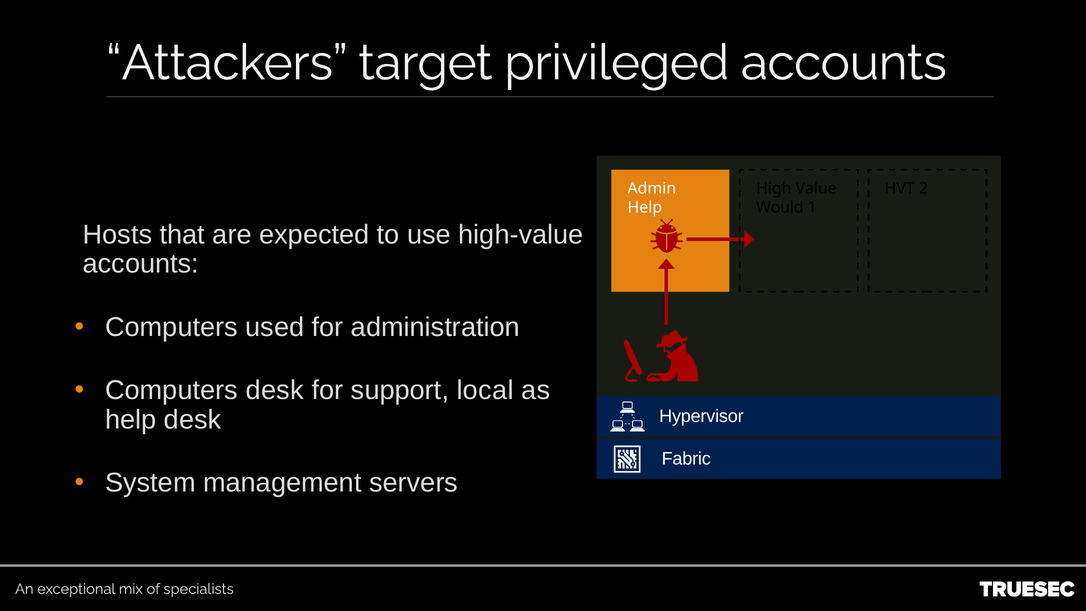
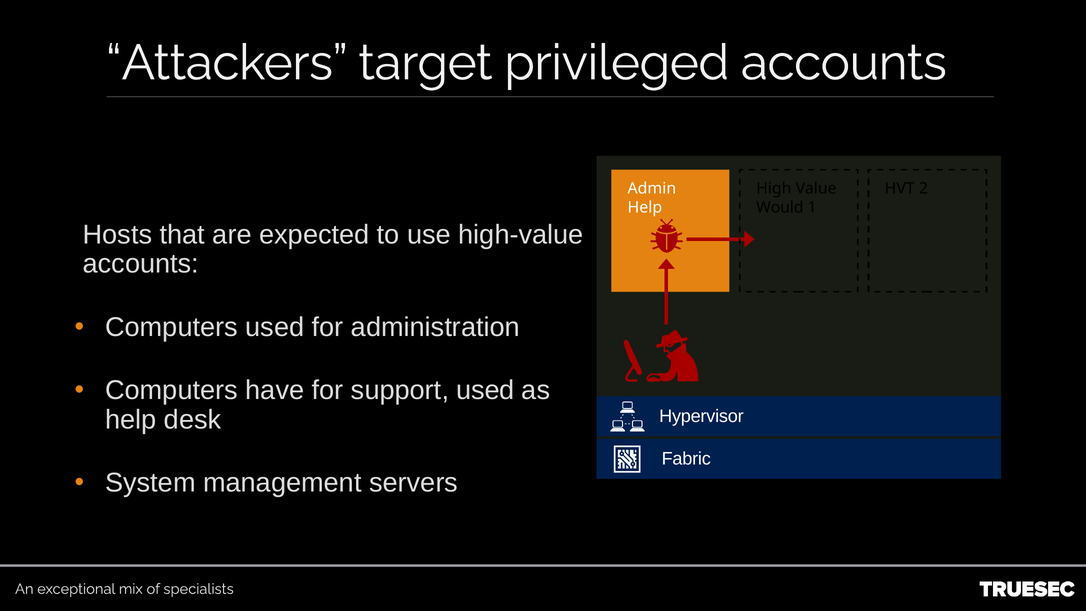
Computers desk: desk -> have
support local: local -> used
